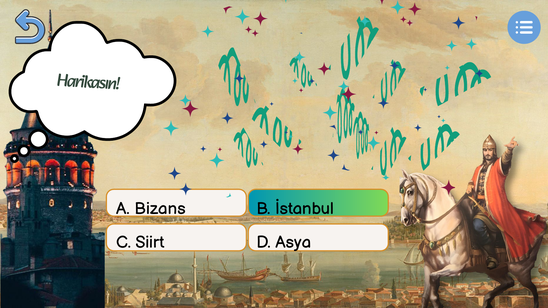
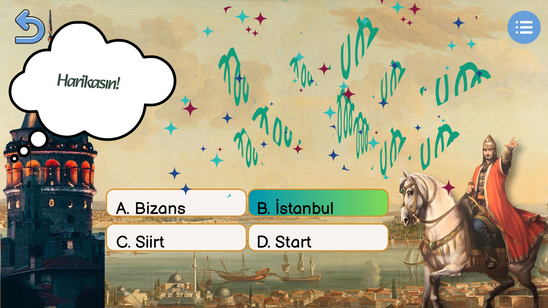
Asya: Asya -> Start
